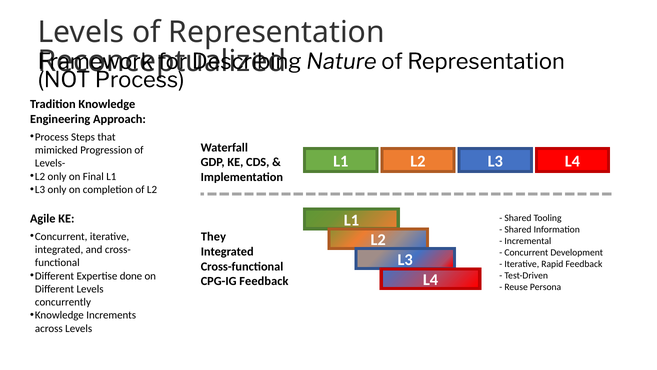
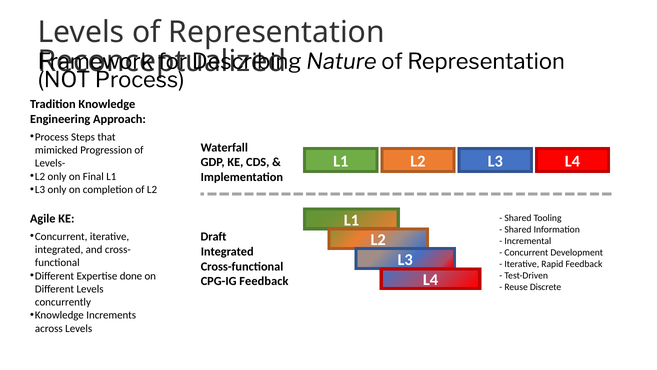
They: They -> Draft
Persona: Persona -> Discrete
